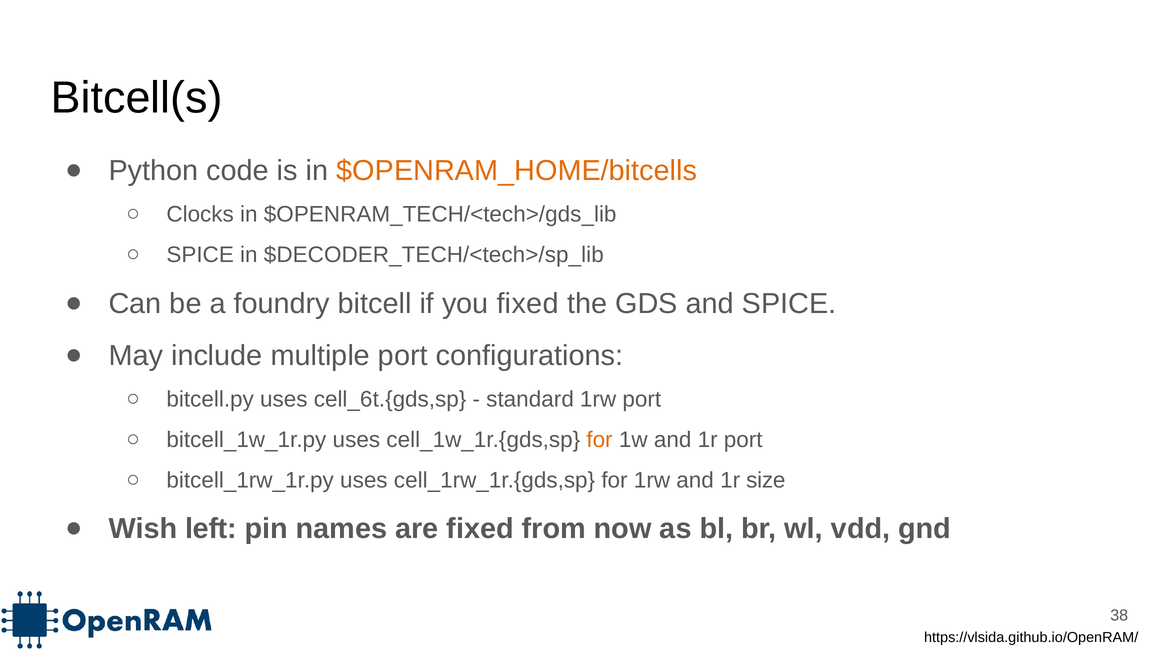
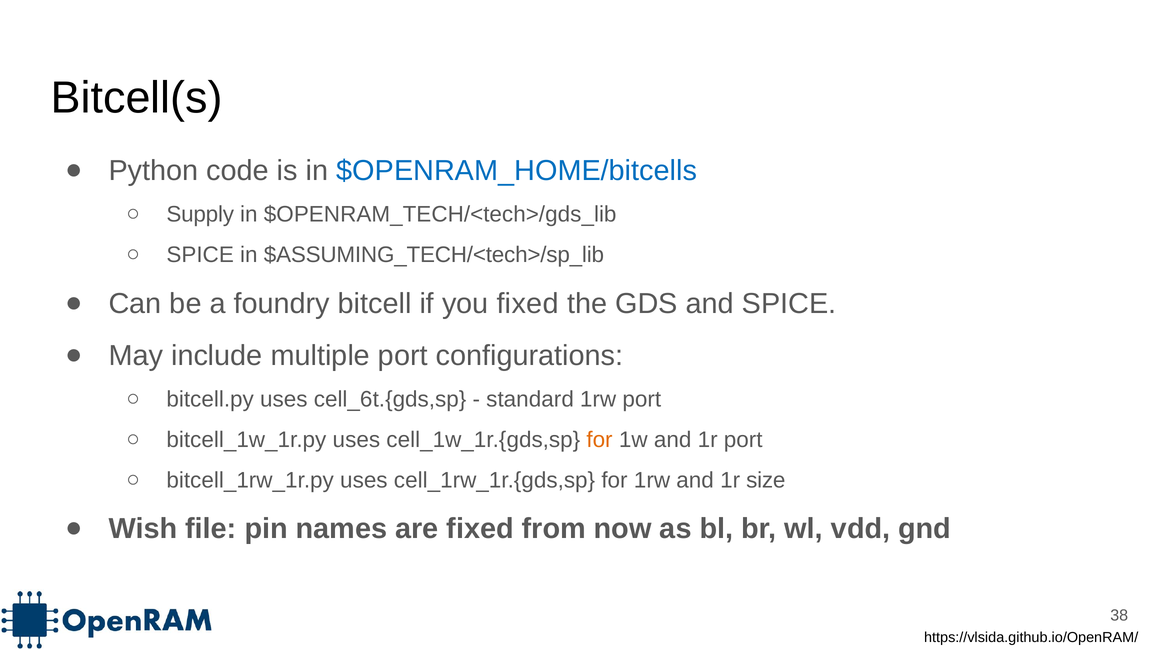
$OPENRAM_HOME/bitcells colour: orange -> blue
Clocks: Clocks -> Supply
$DECODER_TECH/<tech>/sp_lib: $DECODER_TECH/<tech>/sp_lib -> $ASSUMING_TECH/<tech>/sp_lib
left: left -> file
